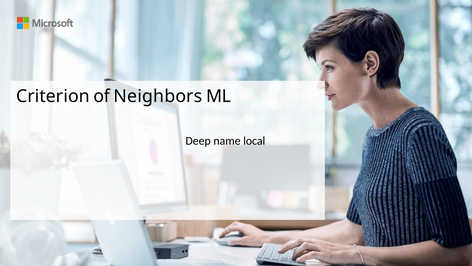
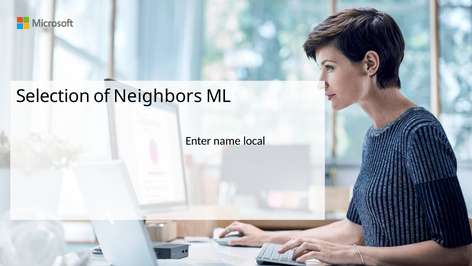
Criterion: Criterion -> Selection
Deep: Deep -> Enter
